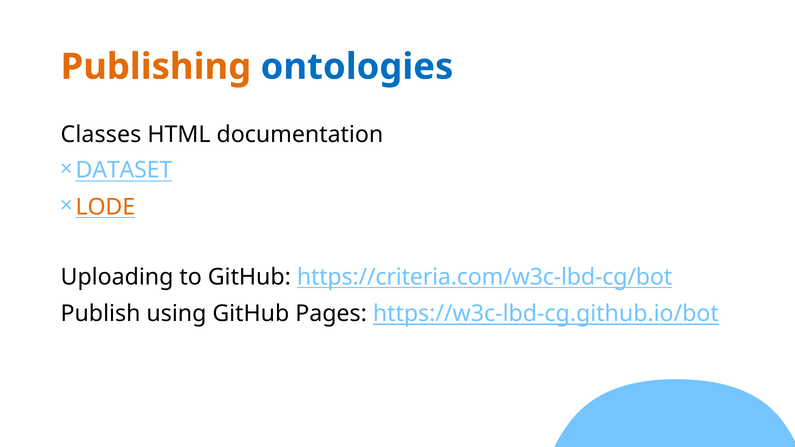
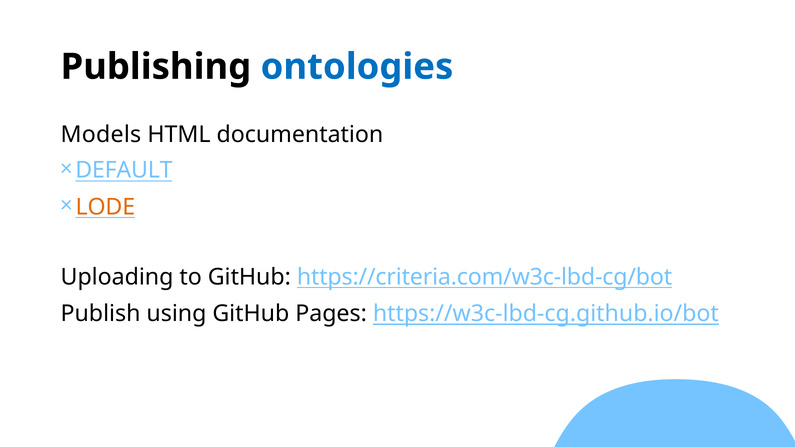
Publishing colour: orange -> black
Classes: Classes -> Models
DATASET: DATASET -> DEFAULT
